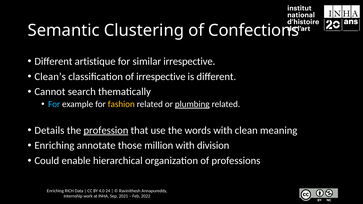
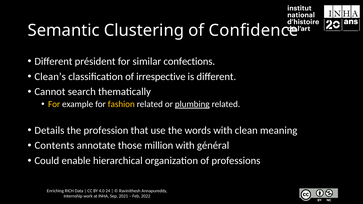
Confections: Confections -> Confidence
artistique: artistique -> président
similar irrespective: irrespective -> confections
For at (54, 104) colour: light blue -> yellow
profession underline: present -> none
Enriching at (54, 146): Enriching -> Contents
division: division -> général
